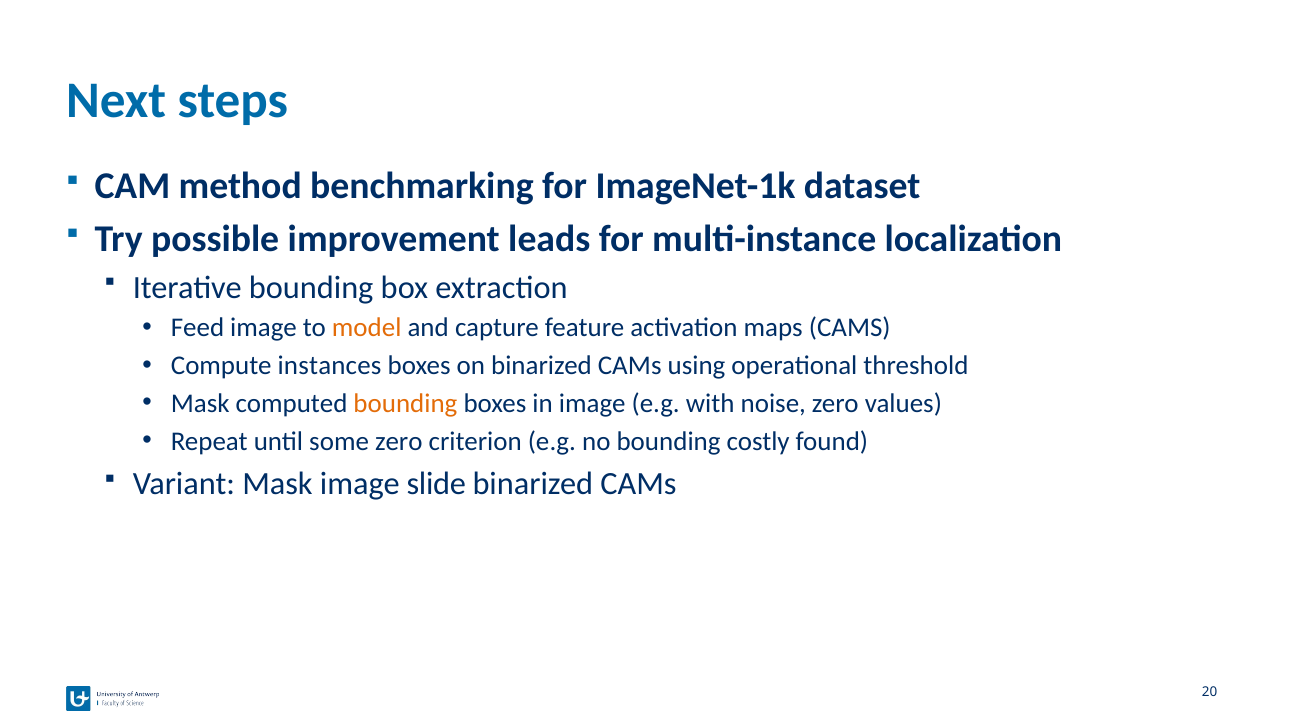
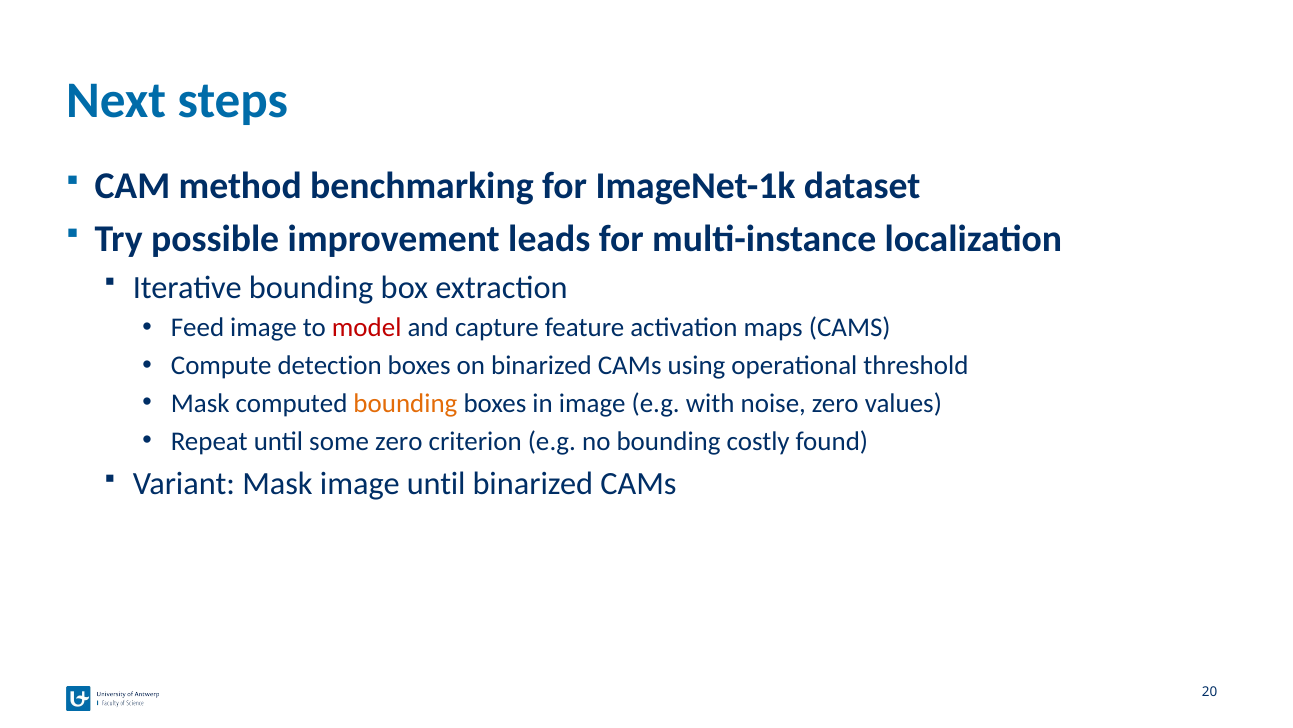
model colour: orange -> red
instances: instances -> detection
image slide: slide -> until
